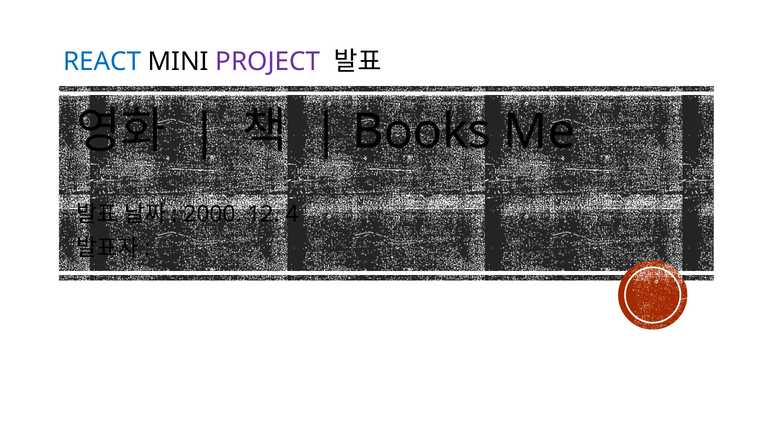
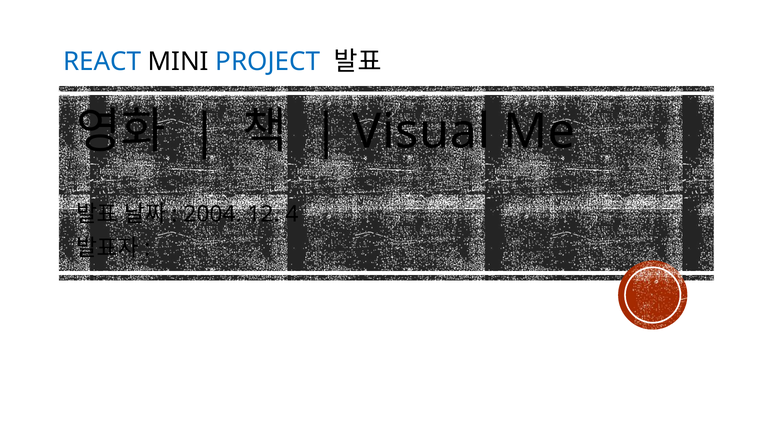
PROJECT colour: purple -> blue
Books: Books -> Visual
2000: 2000 -> 2004
